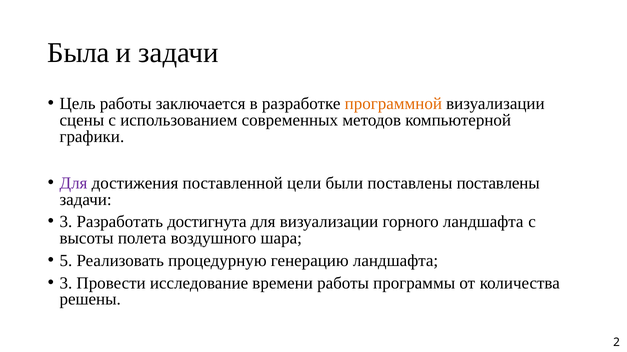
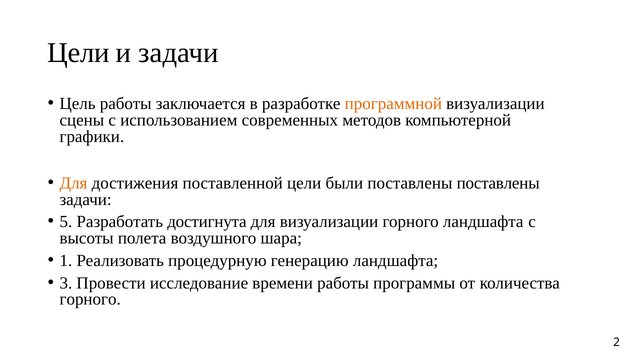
Была at (78, 53): Была -> Цели
Для at (73, 183) colour: purple -> orange
3 at (66, 222): 3 -> 5
5: 5 -> 1
решены at (90, 300): решены -> горного
